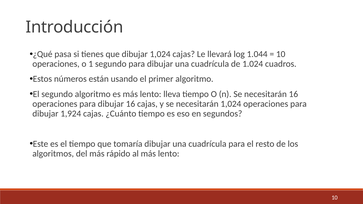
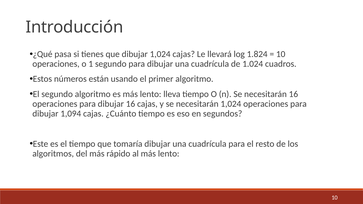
1.044: 1.044 -> 1.824
1,924: 1,924 -> 1,094
